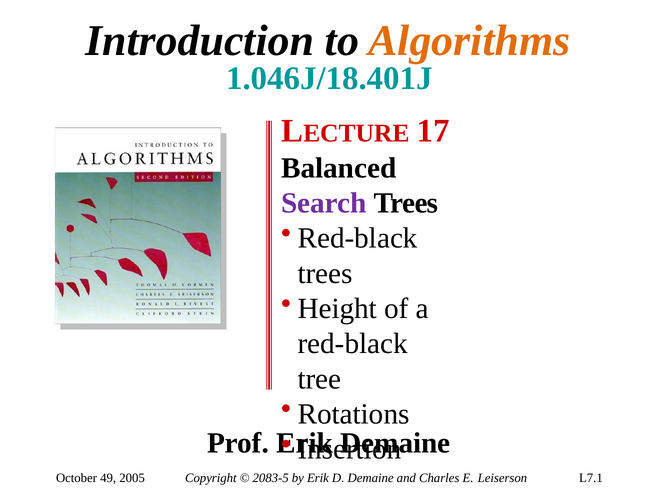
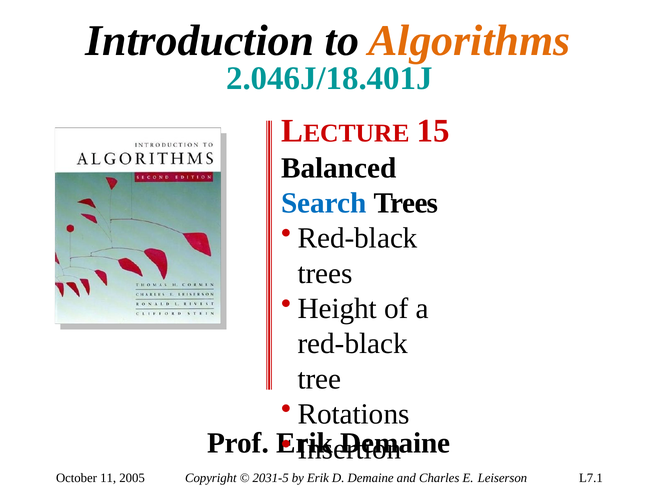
1.046J/18.401J: 1.046J/18.401J -> 2.046J/18.401J
17: 17 -> 15
Search colour: purple -> blue
49: 49 -> 11
2083-5: 2083-5 -> 2031-5
